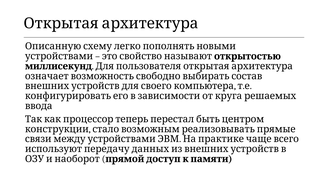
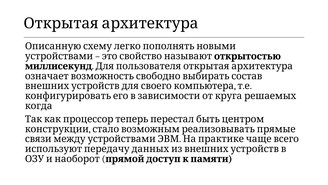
ввода: ввода -> когда
